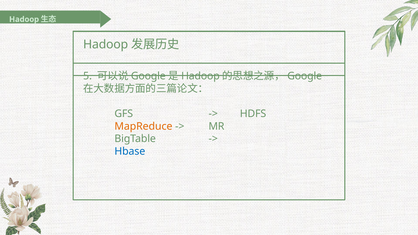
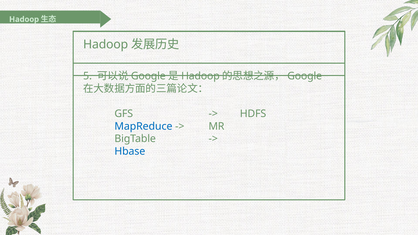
MapReduce colour: orange -> blue
